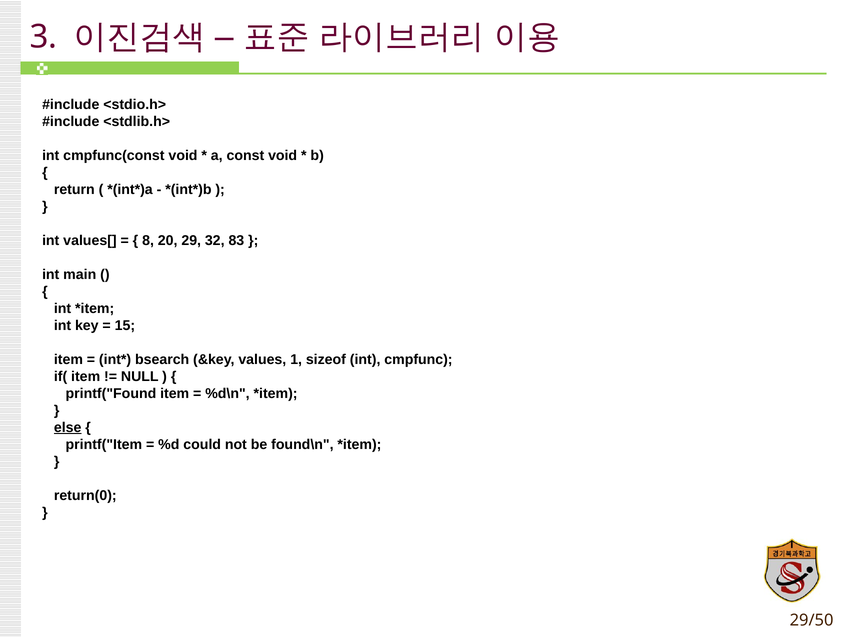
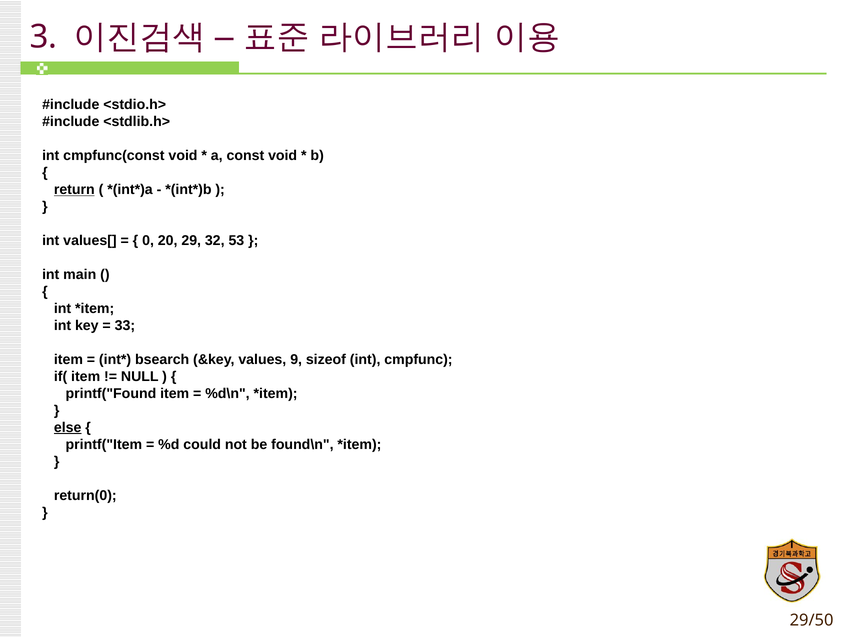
return underline: none -> present
8: 8 -> 0
83: 83 -> 53
15: 15 -> 33
1: 1 -> 9
